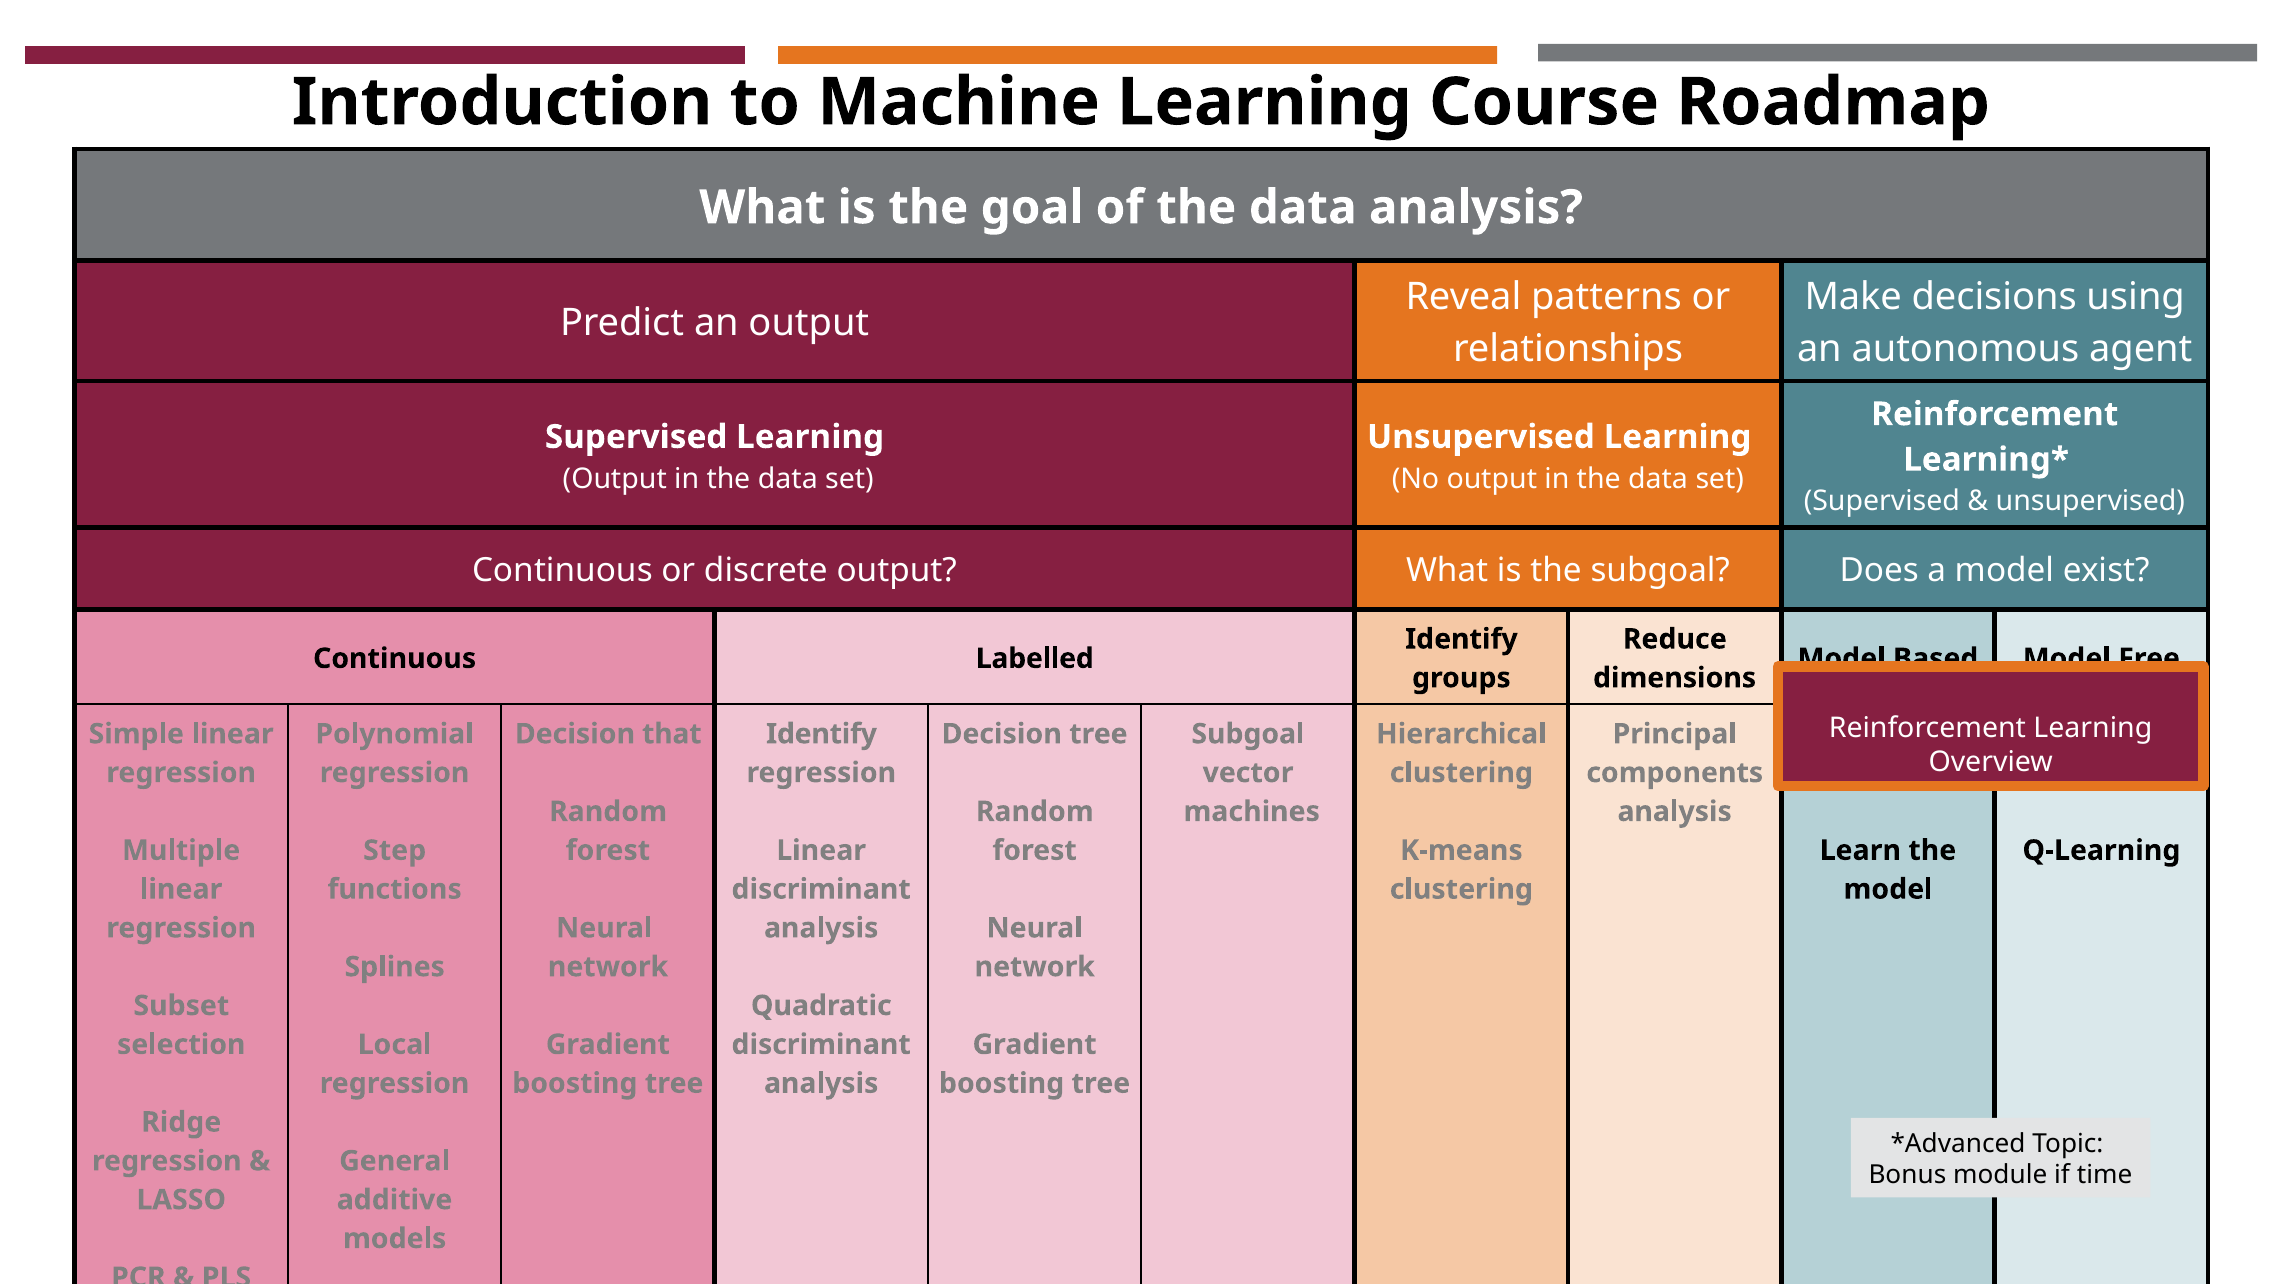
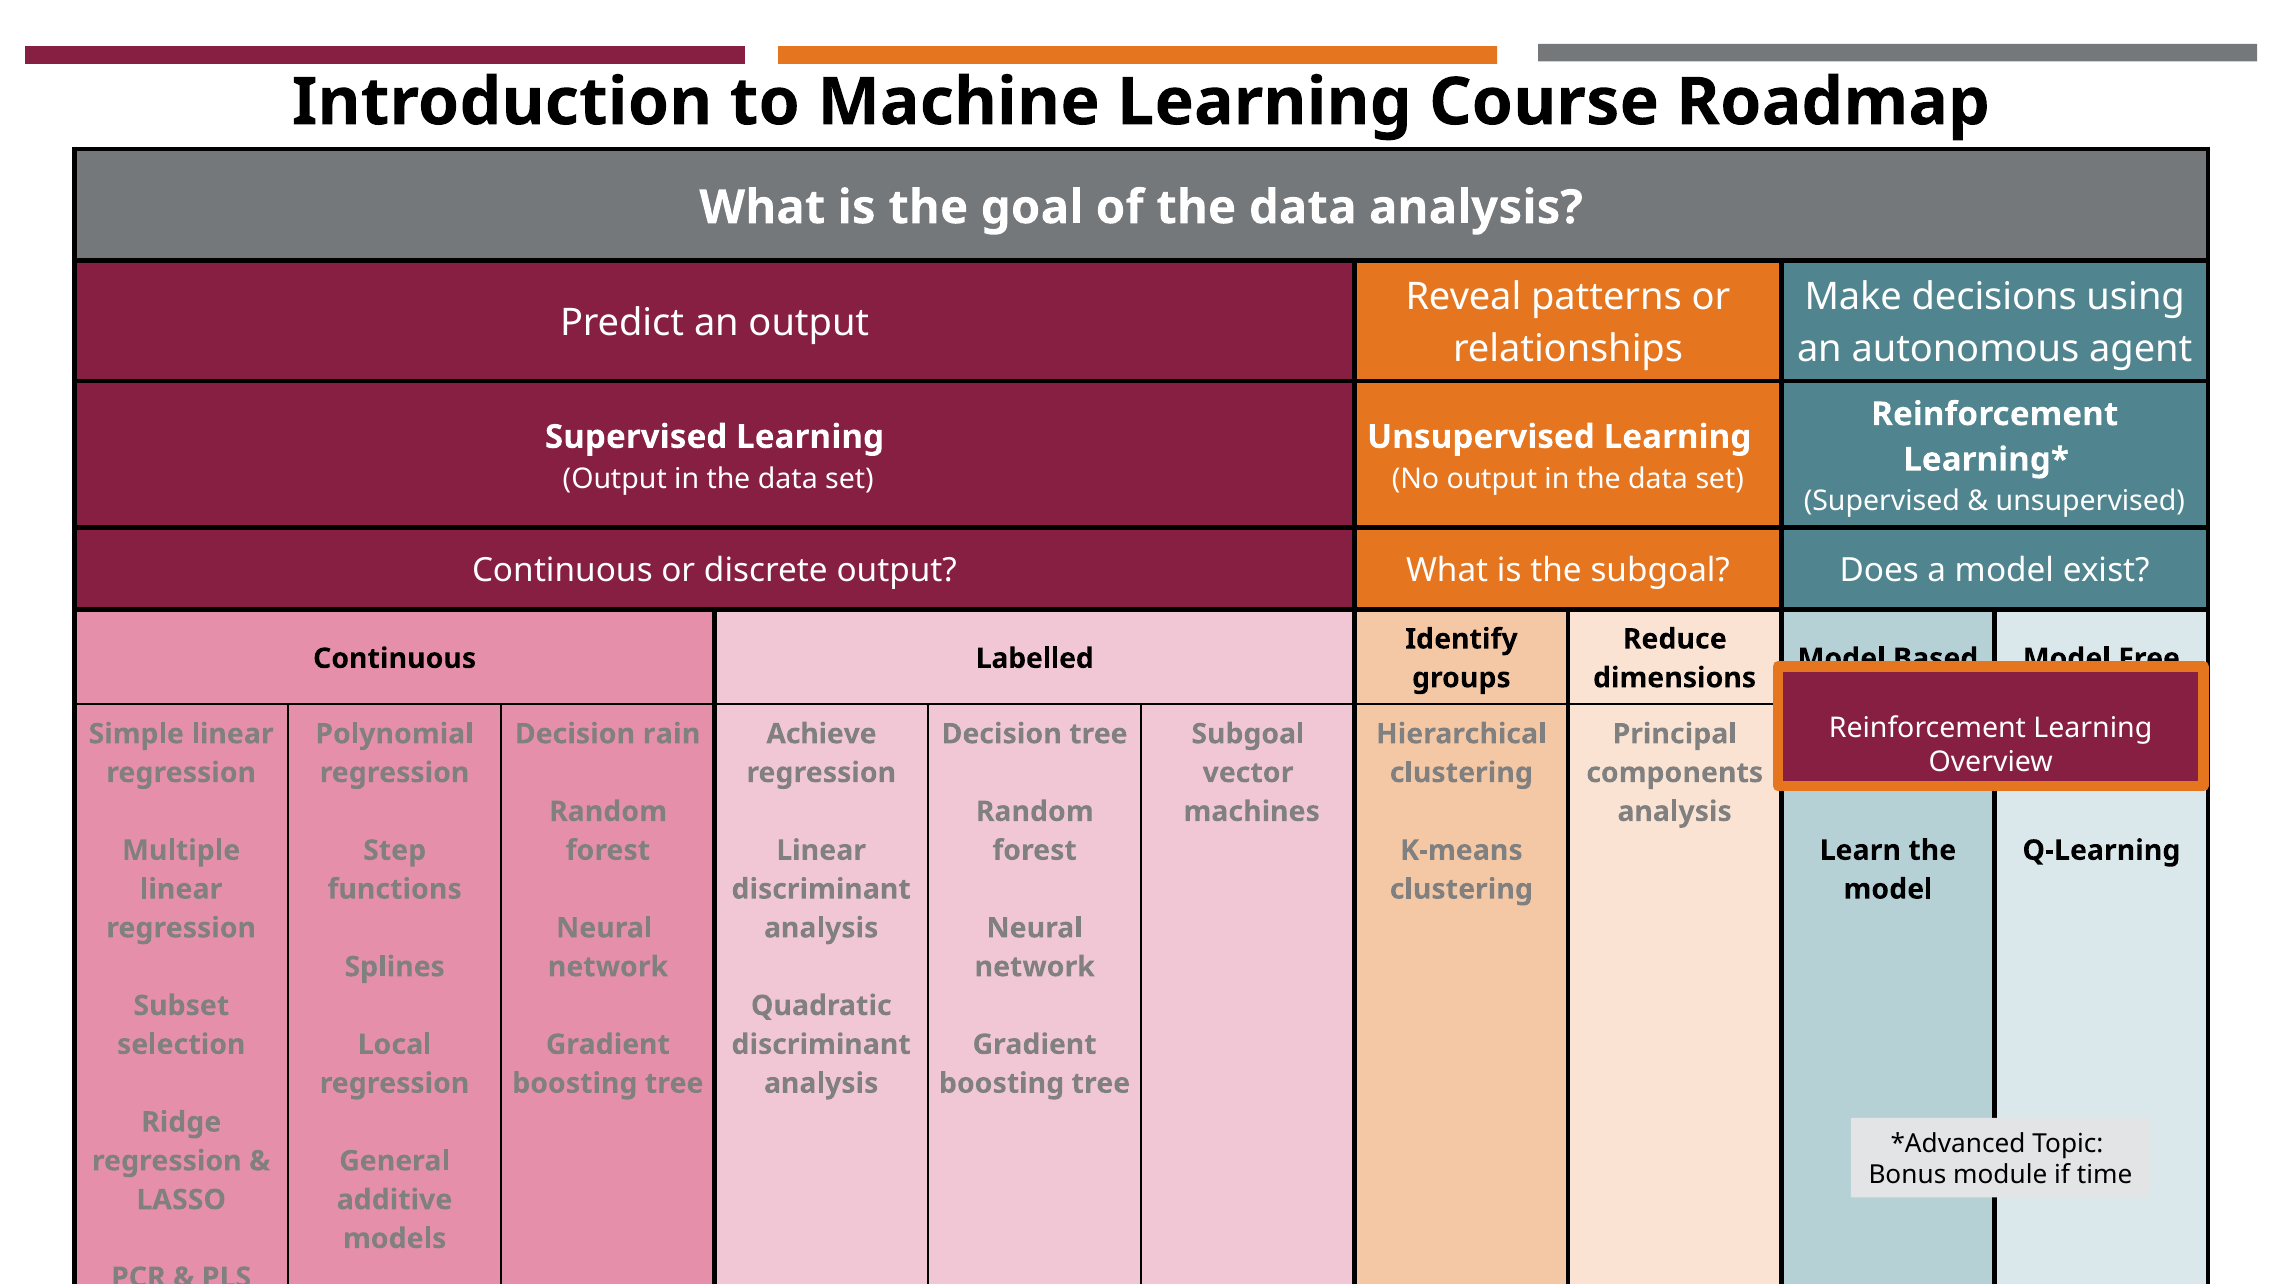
that: that -> rain
Identify at (822, 734): Identify -> Achieve
